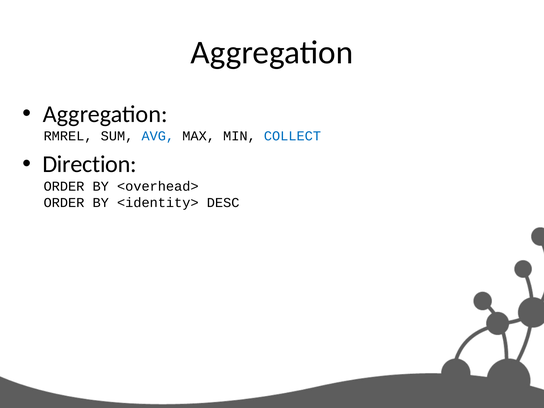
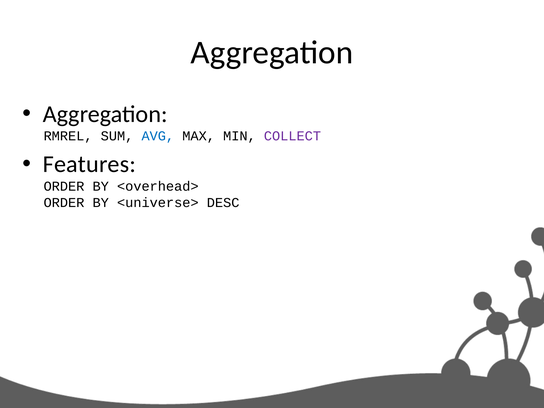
COLLECT colour: blue -> purple
Direction: Direction -> Features
<identity>: <identity> -> <universe>
